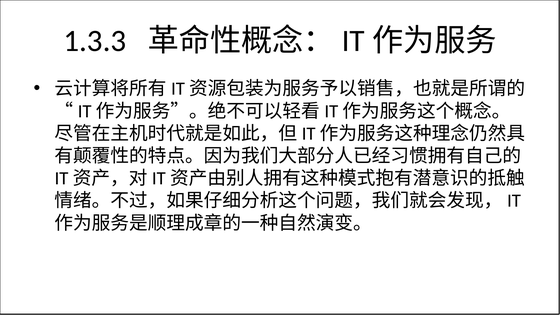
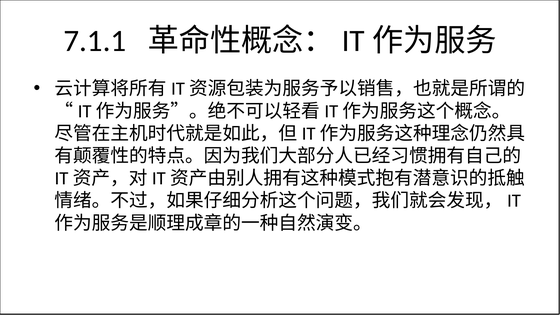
1.3.3: 1.3.3 -> 7.1.1
